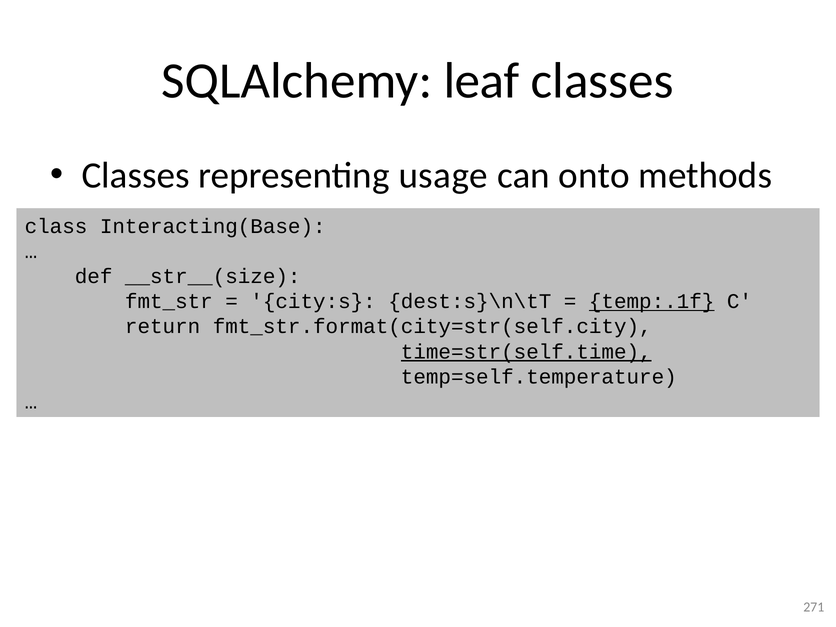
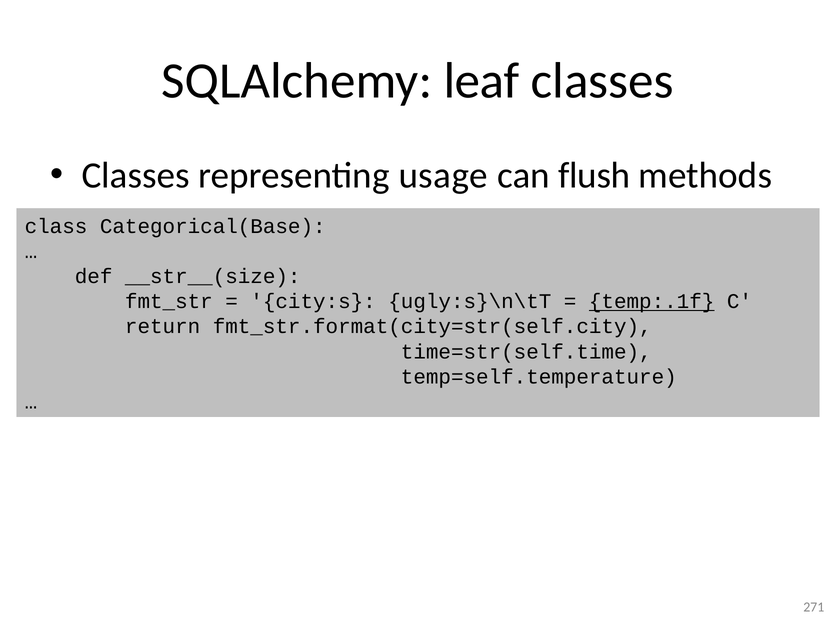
onto: onto -> flush
Interacting(Base: Interacting(Base -> Categorical(Base
dest:s}\n\tT: dest:s}\n\tT -> ugly:s}\n\tT
time=str(self.time underline: present -> none
